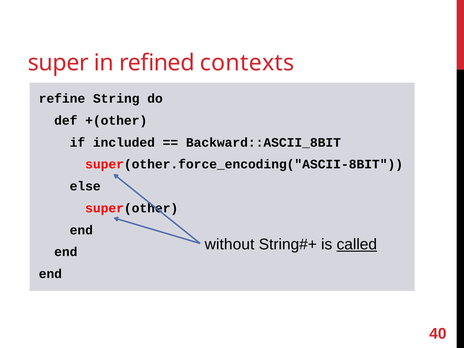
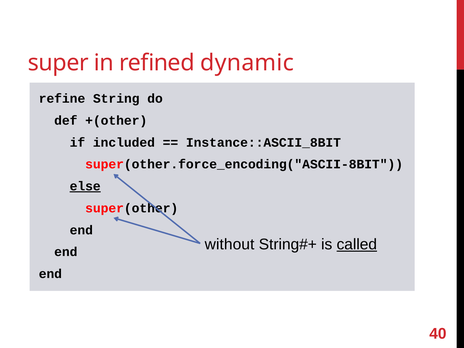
contexts: contexts -> dynamic
Backward::ASCII_8BIT: Backward::ASCII_8BIT -> Instance::ASCII_8BIT
else underline: none -> present
